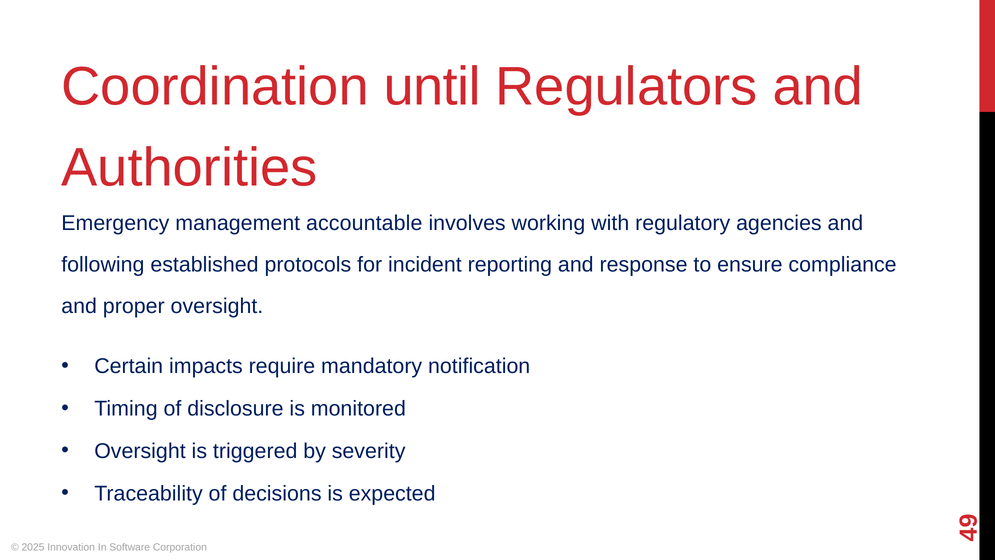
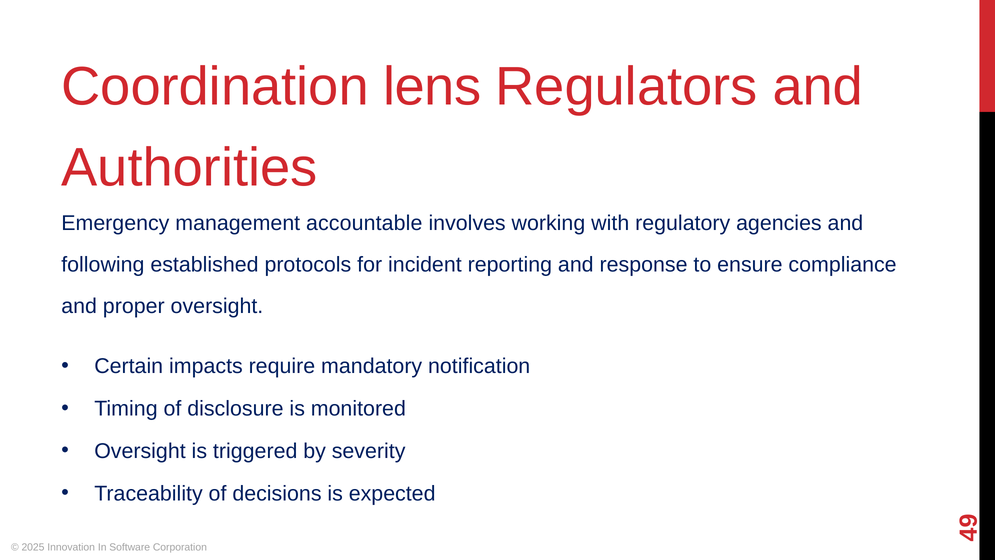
until: until -> lens
